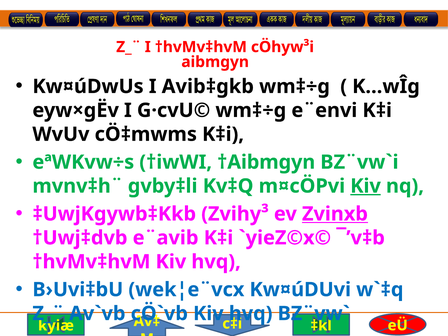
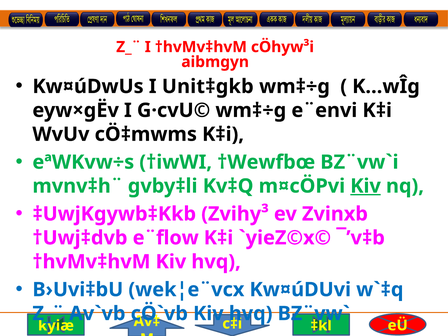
Avib‡gkb: Avib‡gkb -> Unit‡gkb
†Aibmgyn: †Aibmgyn -> †Wewfbœ
Zvinxb underline: present -> none
e¨avib: e¨avib -> e¨flow
